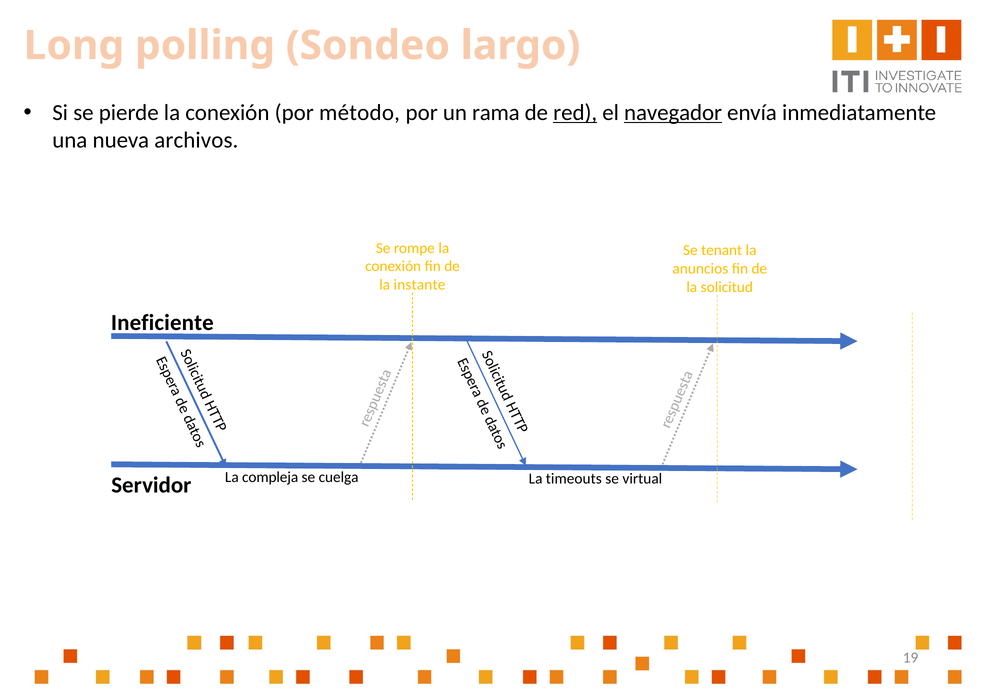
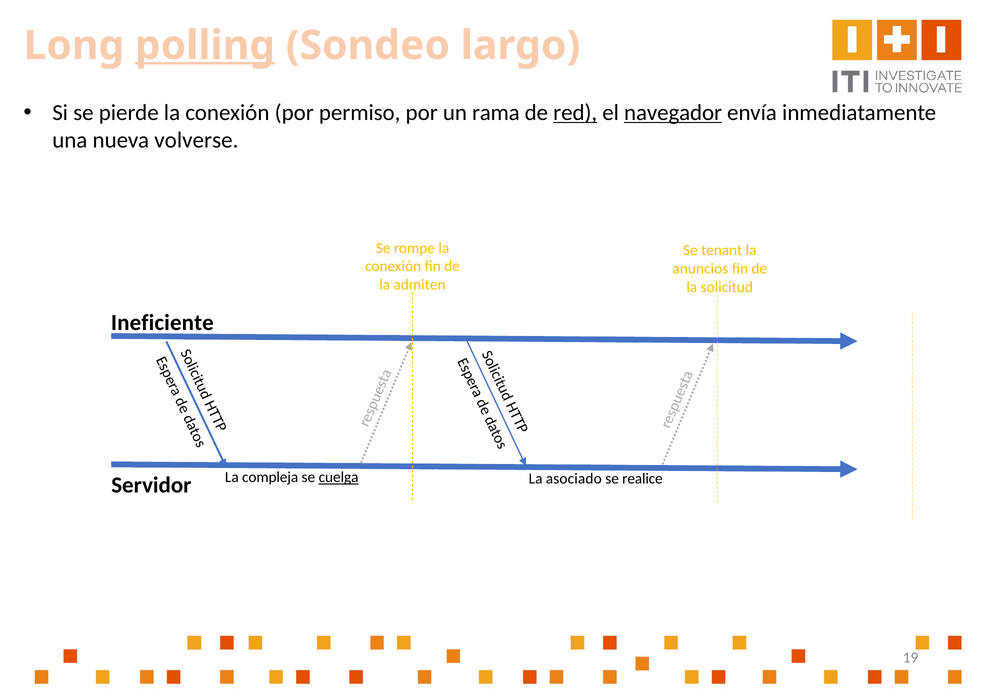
polling underline: none -> present
método: método -> permiso
archivos: archivos -> volverse
instante: instante -> admiten
cuelga underline: none -> present
timeouts: timeouts -> asociado
virtual: virtual -> realice
